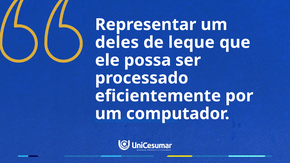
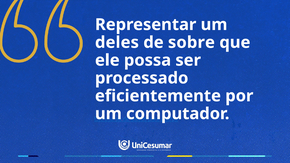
leque: leque -> sobre
